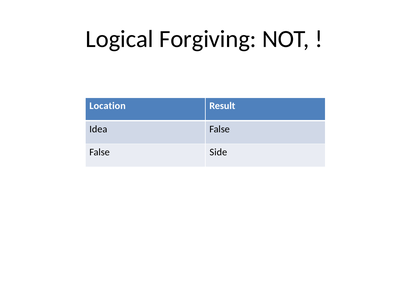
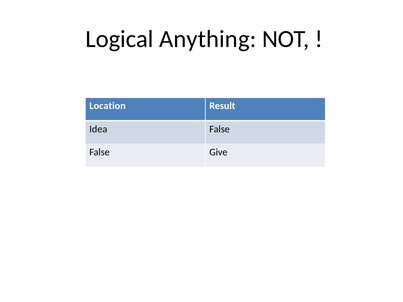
Forgiving: Forgiving -> Anything
Side: Side -> Give
